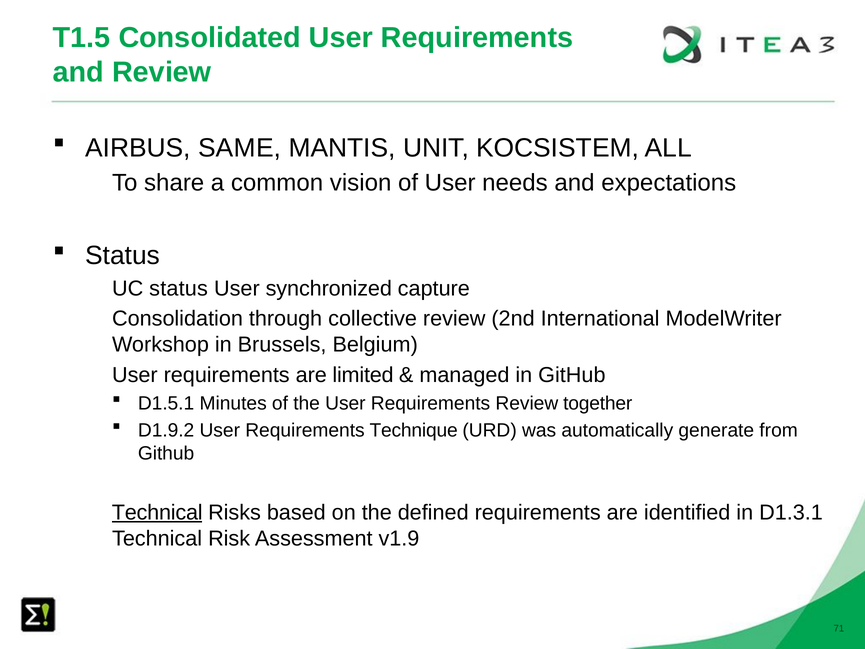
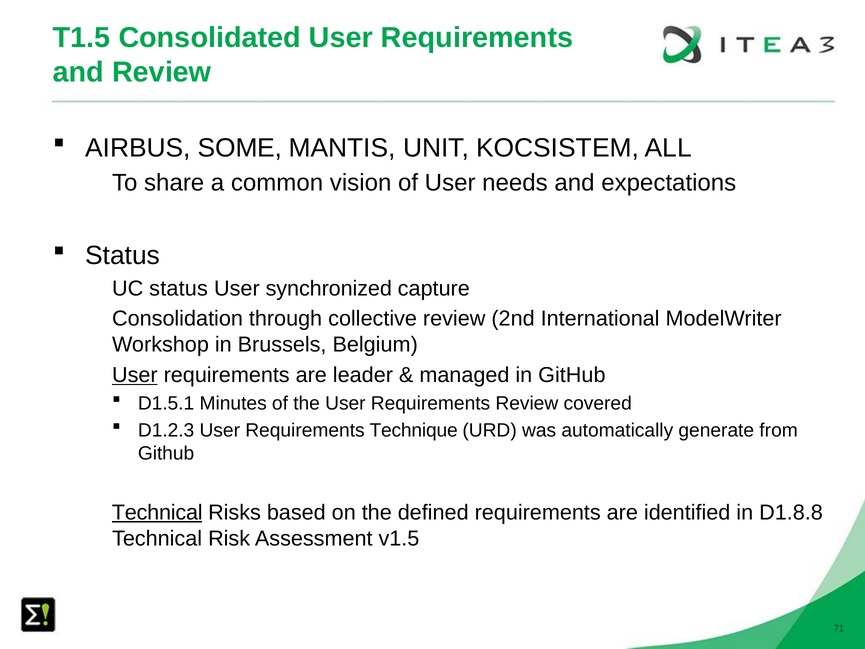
SAME: SAME -> SOME
User at (135, 375) underline: none -> present
limited: limited -> leader
together: together -> covered
D1.9.2: D1.9.2 -> D1.2.3
D1.3.1: D1.3.1 -> D1.8.8
v1.9: v1.9 -> v1.5
